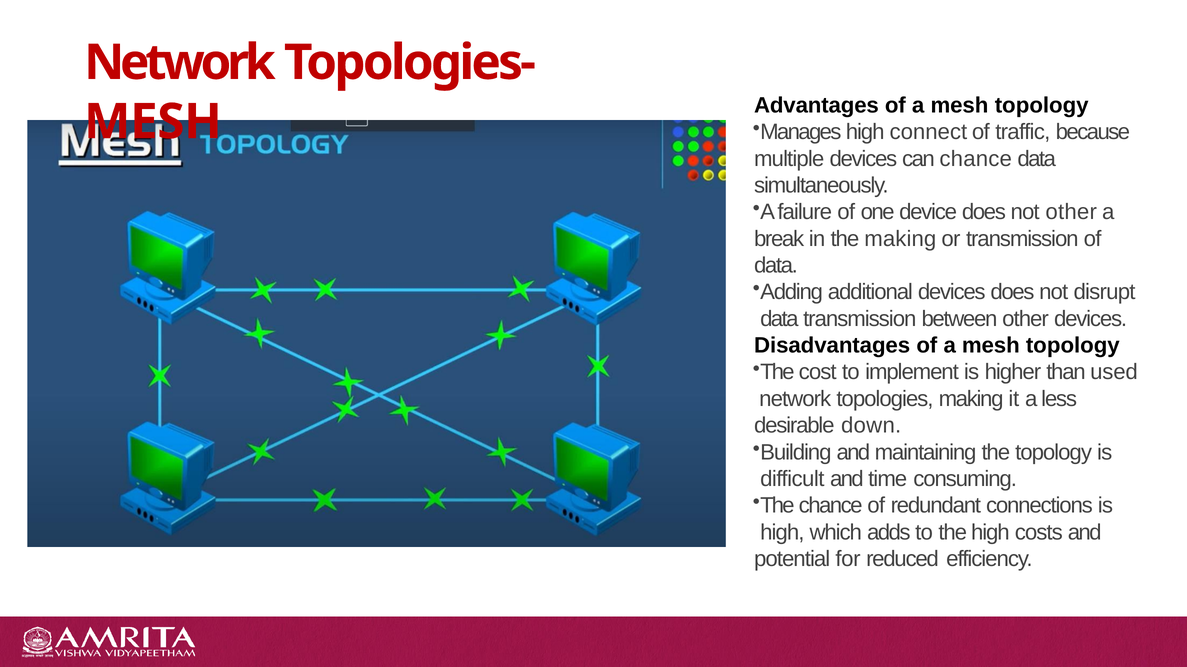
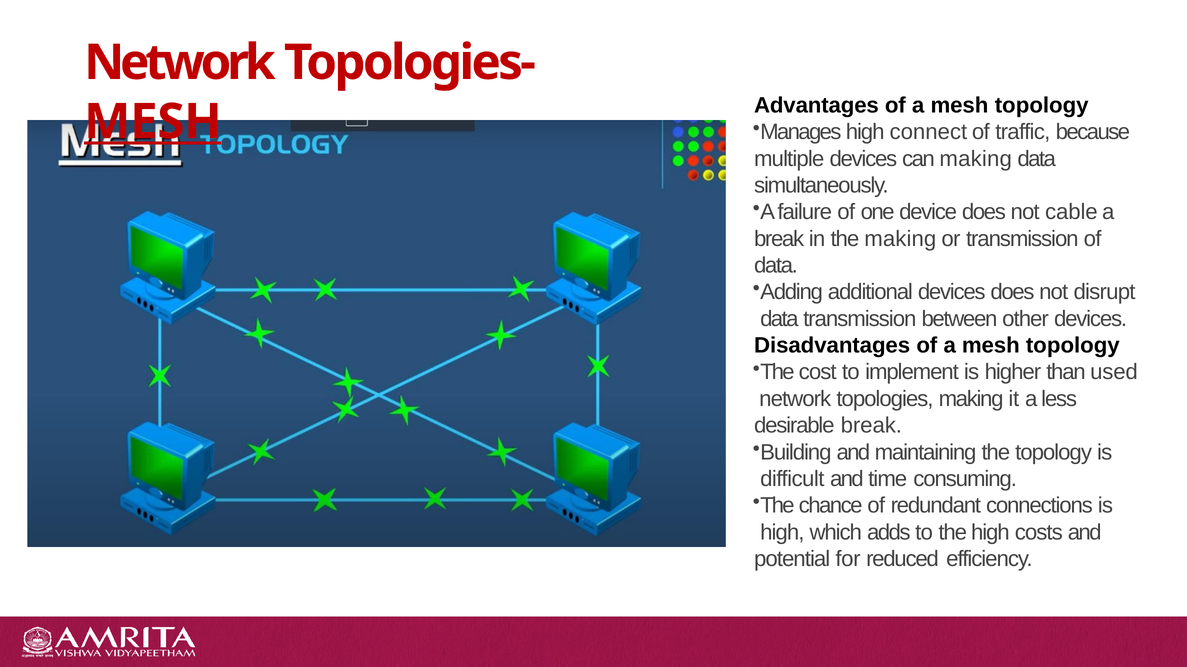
MESH at (153, 122) underline: none -> present
can chance: chance -> making
not other: other -> cable
desirable down: down -> break
